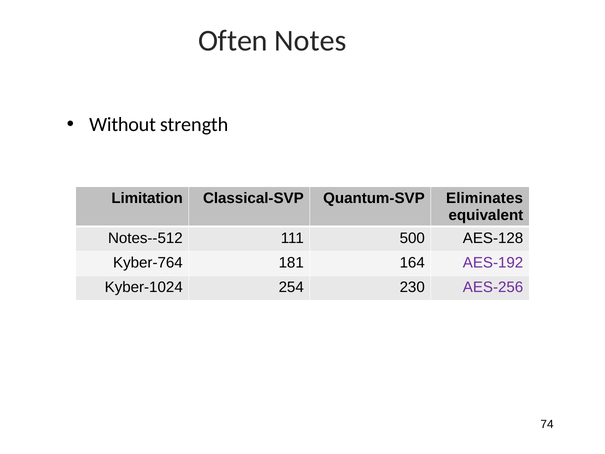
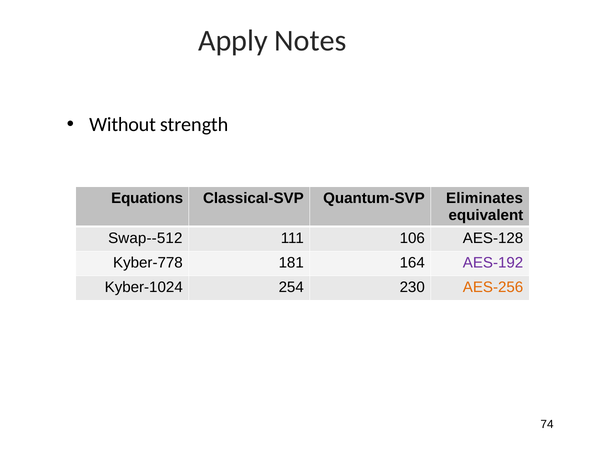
Often: Often -> Apply
Limitation: Limitation -> Equations
Notes--512: Notes--512 -> Swap--512
500: 500 -> 106
Kyber-764: Kyber-764 -> Kyber-778
AES-256 colour: purple -> orange
